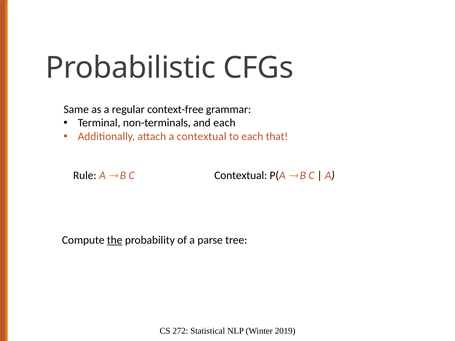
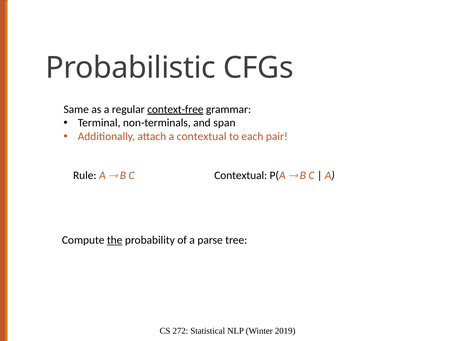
context-free underline: none -> present
and each: each -> span
that: that -> pair
